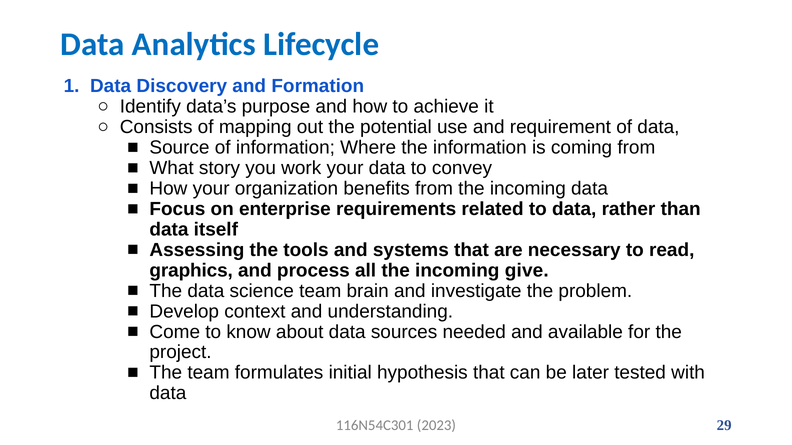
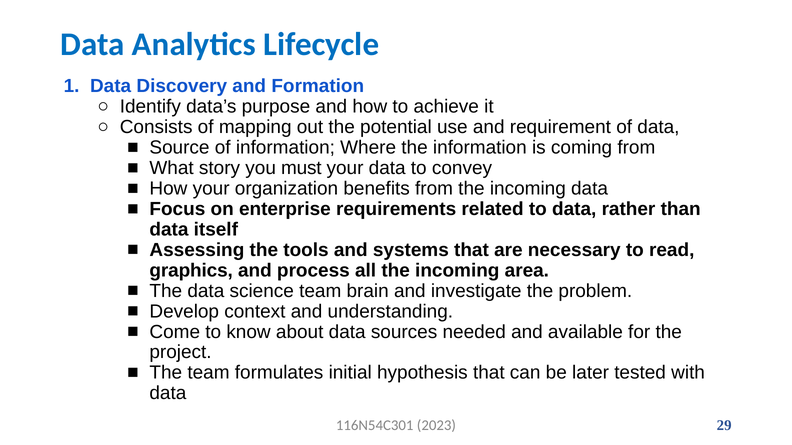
work: work -> must
give: give -> area
